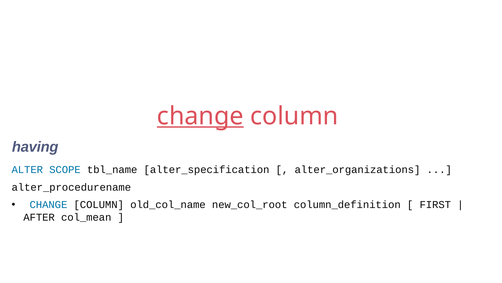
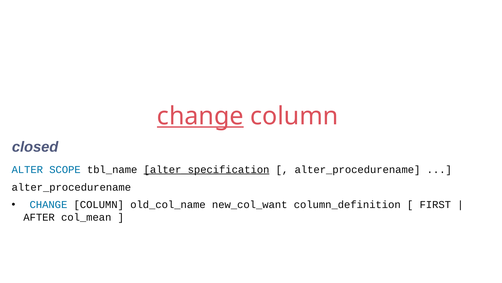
having: having -> closed
alter_specification underline: none -> present
alter_organizations at (357, 169): alter_organizations -> alter_procedurename
new_col_root: new_col_root -> new_col_want
